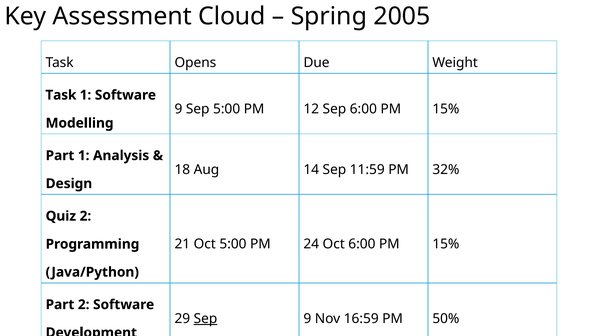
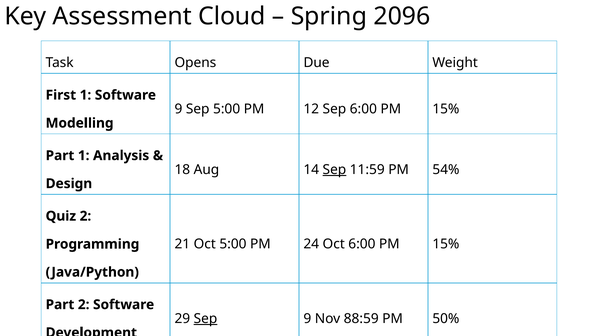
2005: 2005 -> 2096
Task at (61, 95): Task -> First
Sep at (334, 170) underline: none -> present
32%: 32% -> 54%
16:59: 16:59 -> 88:59
